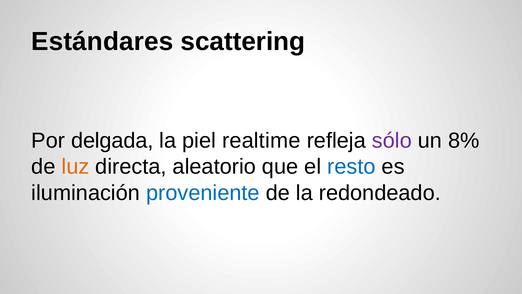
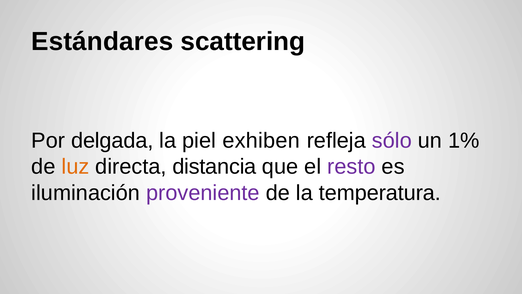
realtime: realtime -> exhiben
8%: 8% -> 1%
aleatorio: aleatorio -> distancia
resto colour: blue -> purple
proveniente colour: blue -> purple
redondeado: redondeado -> temperatura
